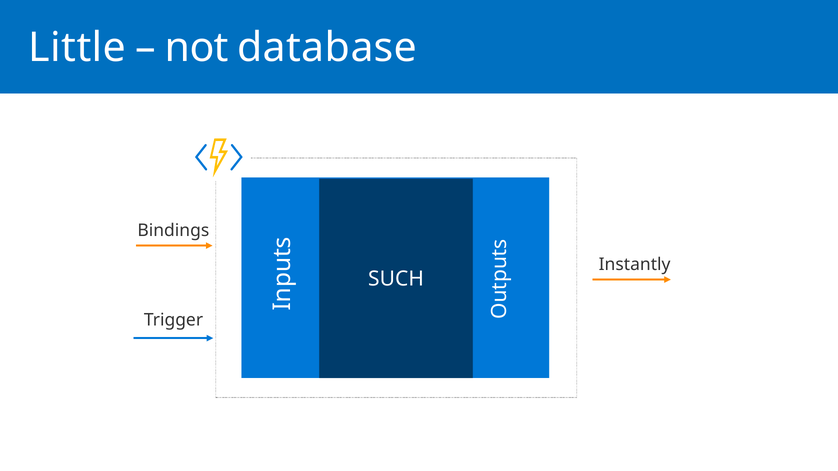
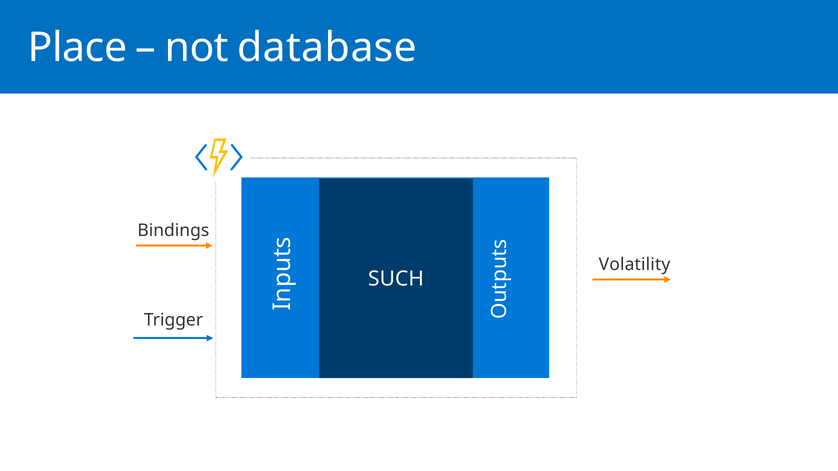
Little: Little -> Place
Instantly: Instantly -> Volatility
